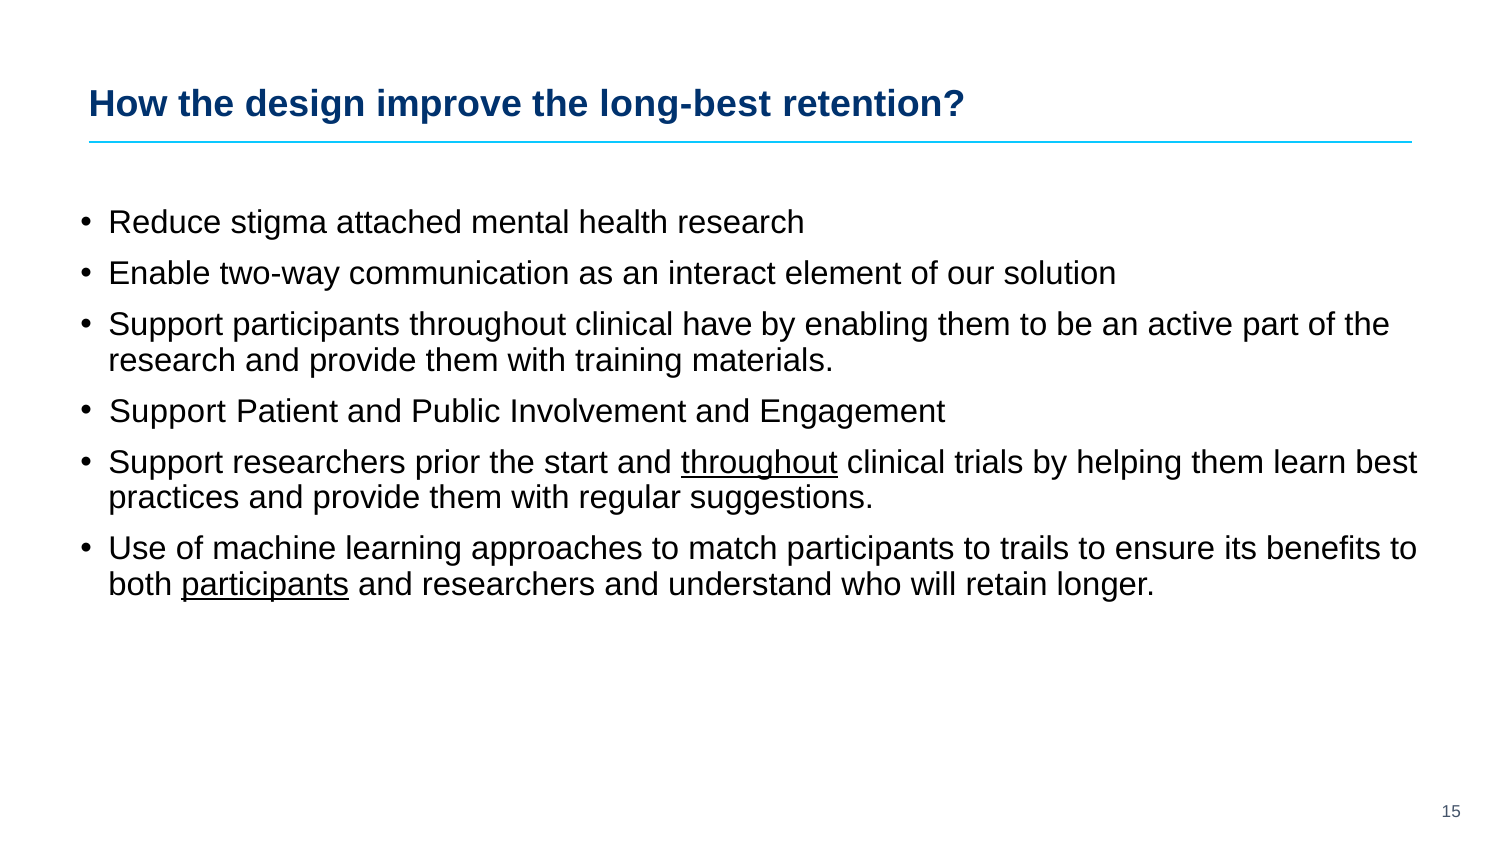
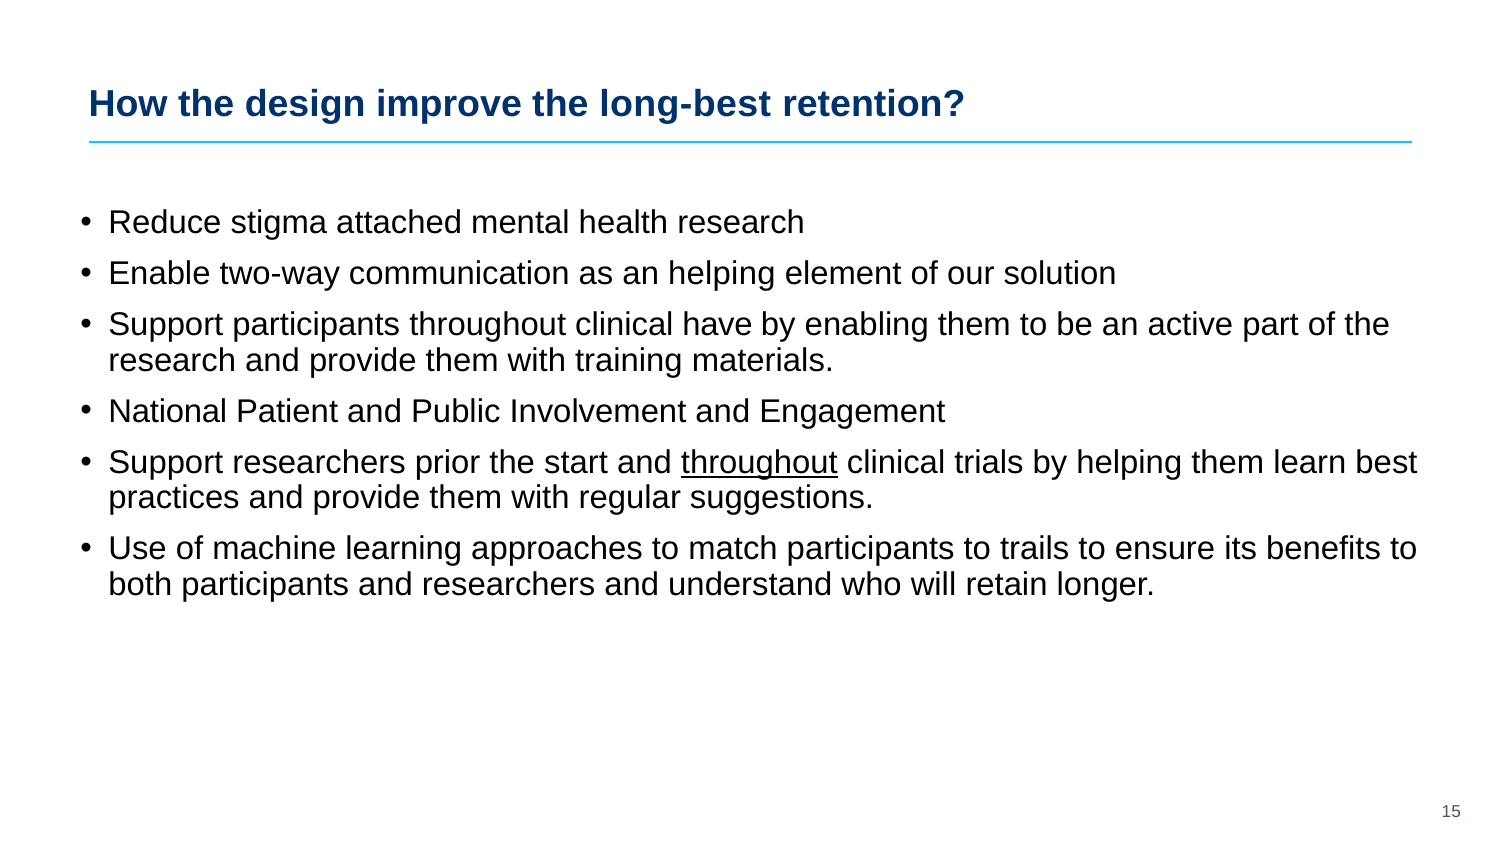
an interact: interact -> helping
Support at (167, 412): Support -> National
participants at (265, 585) underline: present -> none
